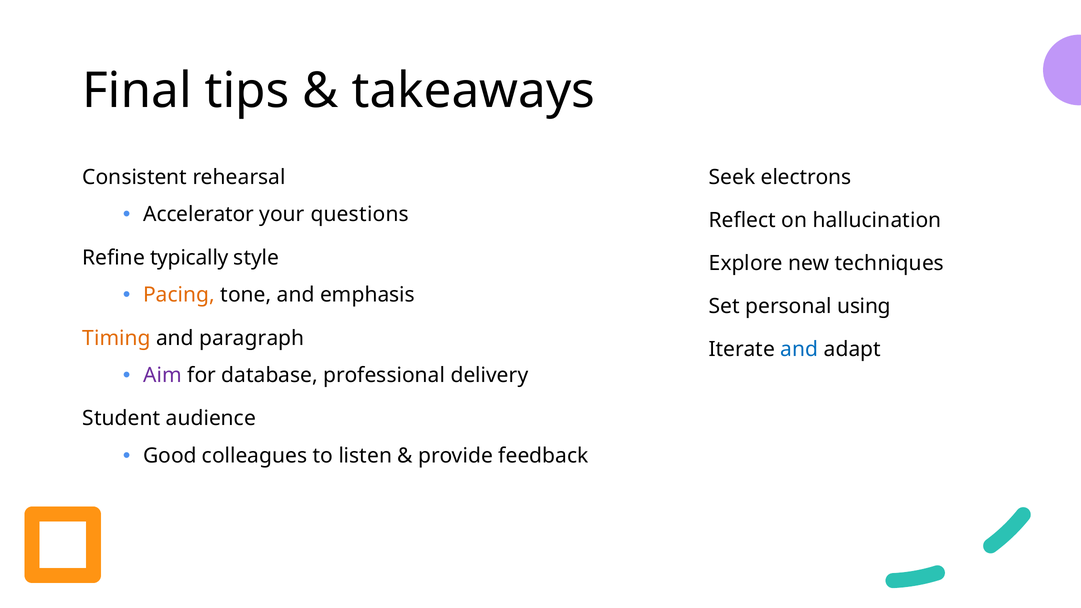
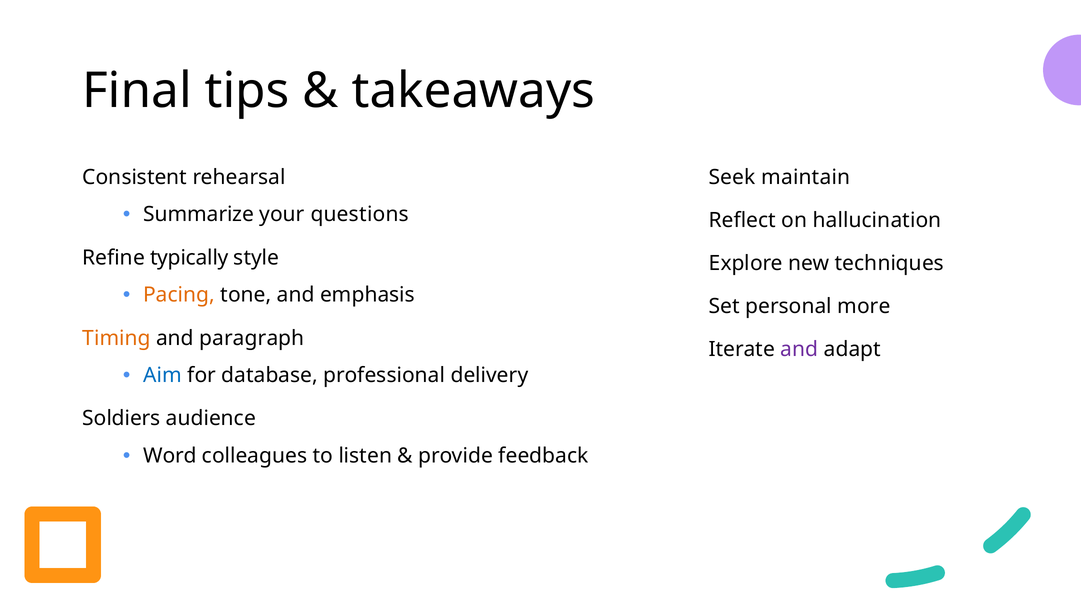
electrons: electrons -> maintain
Accelerator: Accelerator -> Summarize
using: using -> more
and at (799, 349) colour: blue -> purple
Aim colour: purple -> blue
Student: Student -> Soldiers
Good: Good -> Word
